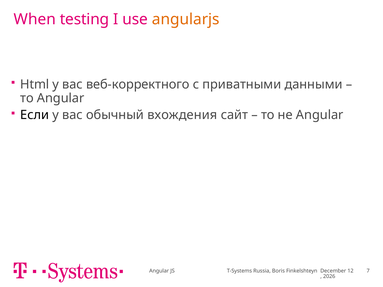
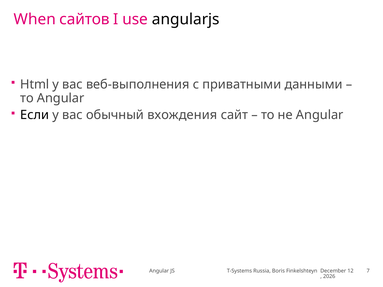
testing: testing -> сайтов
angularjs colour: orange -> black
веб-корректного: веб-корректного -> веб-выполнения
